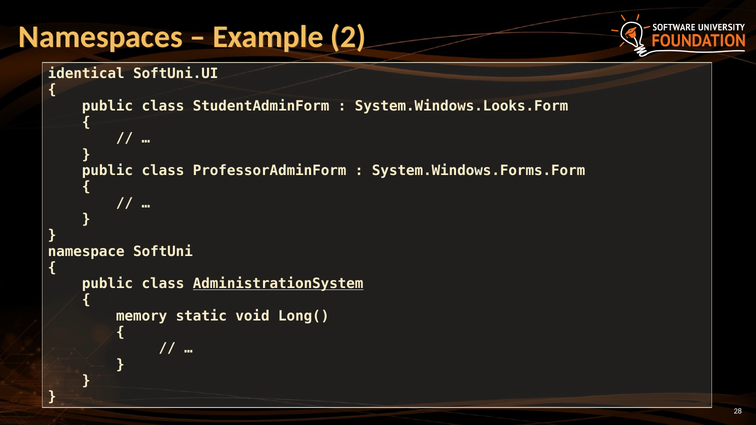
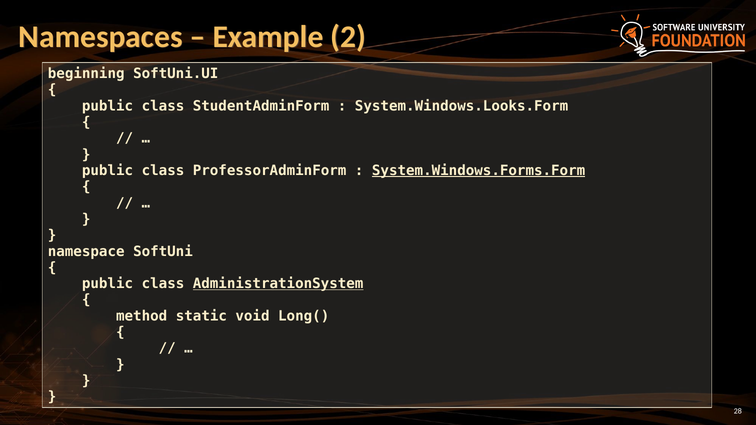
identical: identical -> beginning
System.Windows.Forms.Form underline: none -> present
memory: memory -> method
